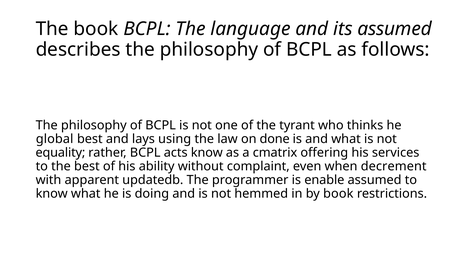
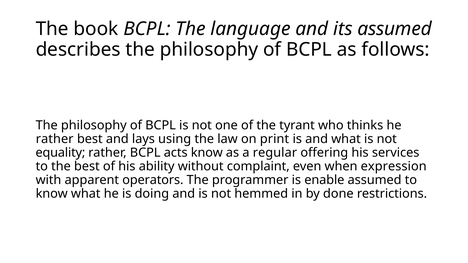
global at (55, 139): global -> rather
done: done -> print
cmatrix: cmatrix -> regular
decrement: decrement -> expression
updatedb: updatedb -> operators
by book: book -> done
